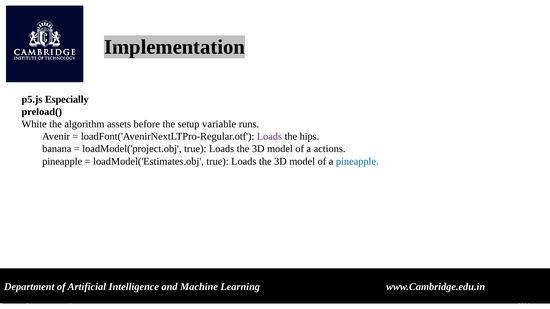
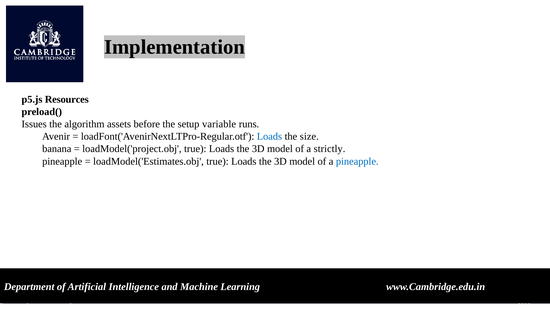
Especially: Especially -> Resources
White: White -> Issues
Loads at (269, 137) colour: purple -> blue
hips: hips -> size
actions: actions -> strictly
